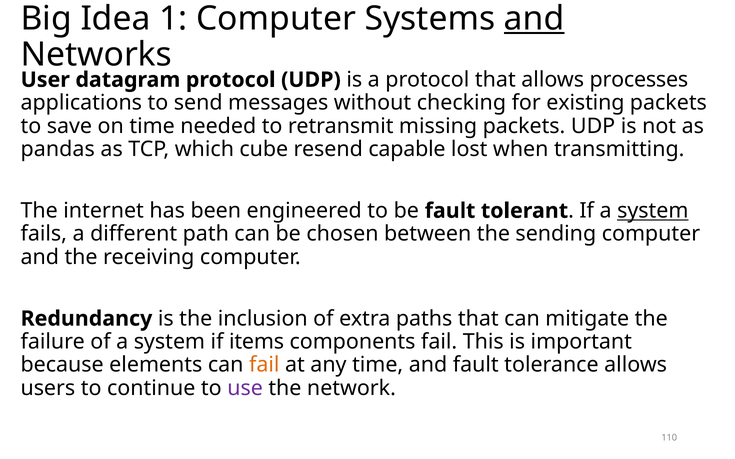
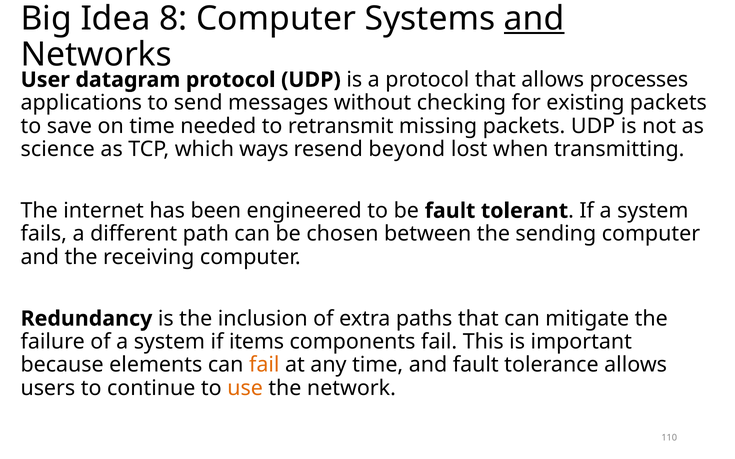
1: 1 -> 8
pandas: pandas -> science
cube: cube -> ways
capable: capable -> beyond
system at (653, 211) underline: present -> none
use colour: purple -> orange
